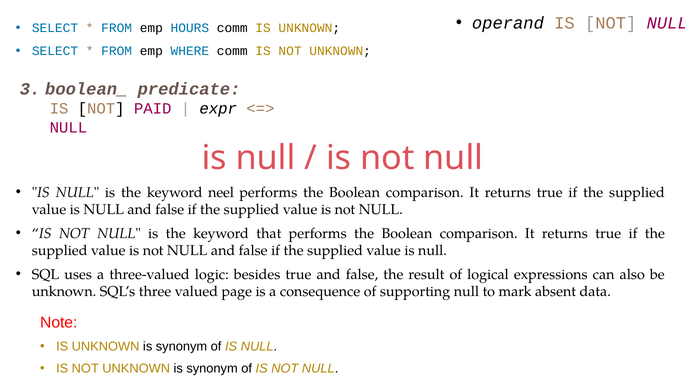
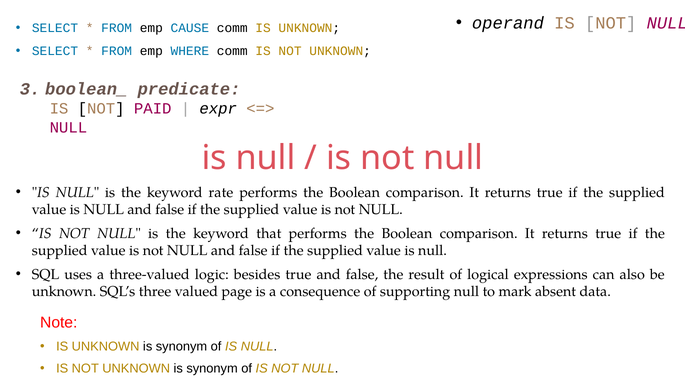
HOURS: HOURS -> CAUSE
neel: neel -> rate
